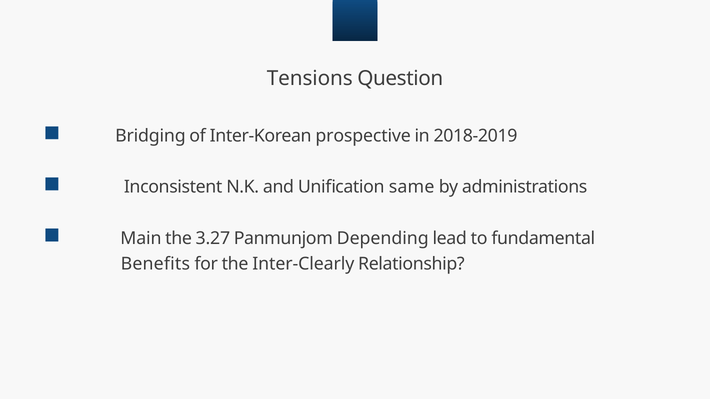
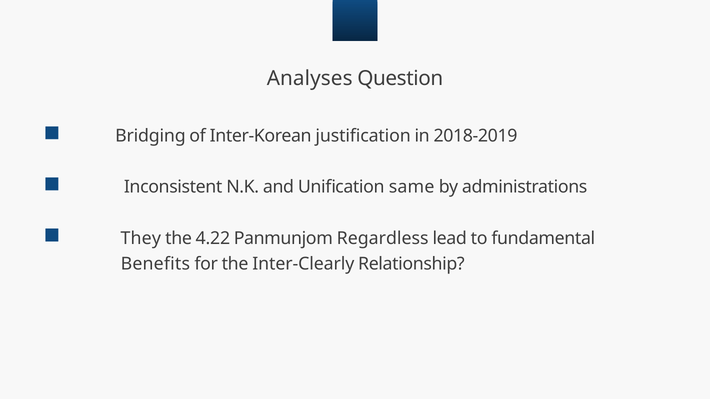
Tensions: Tensions -> Analyses
prospective: prospective -> justification
Main: Main -> They
3.27: 3.27 -> 4.22
Depending: Depending -> Regardless
